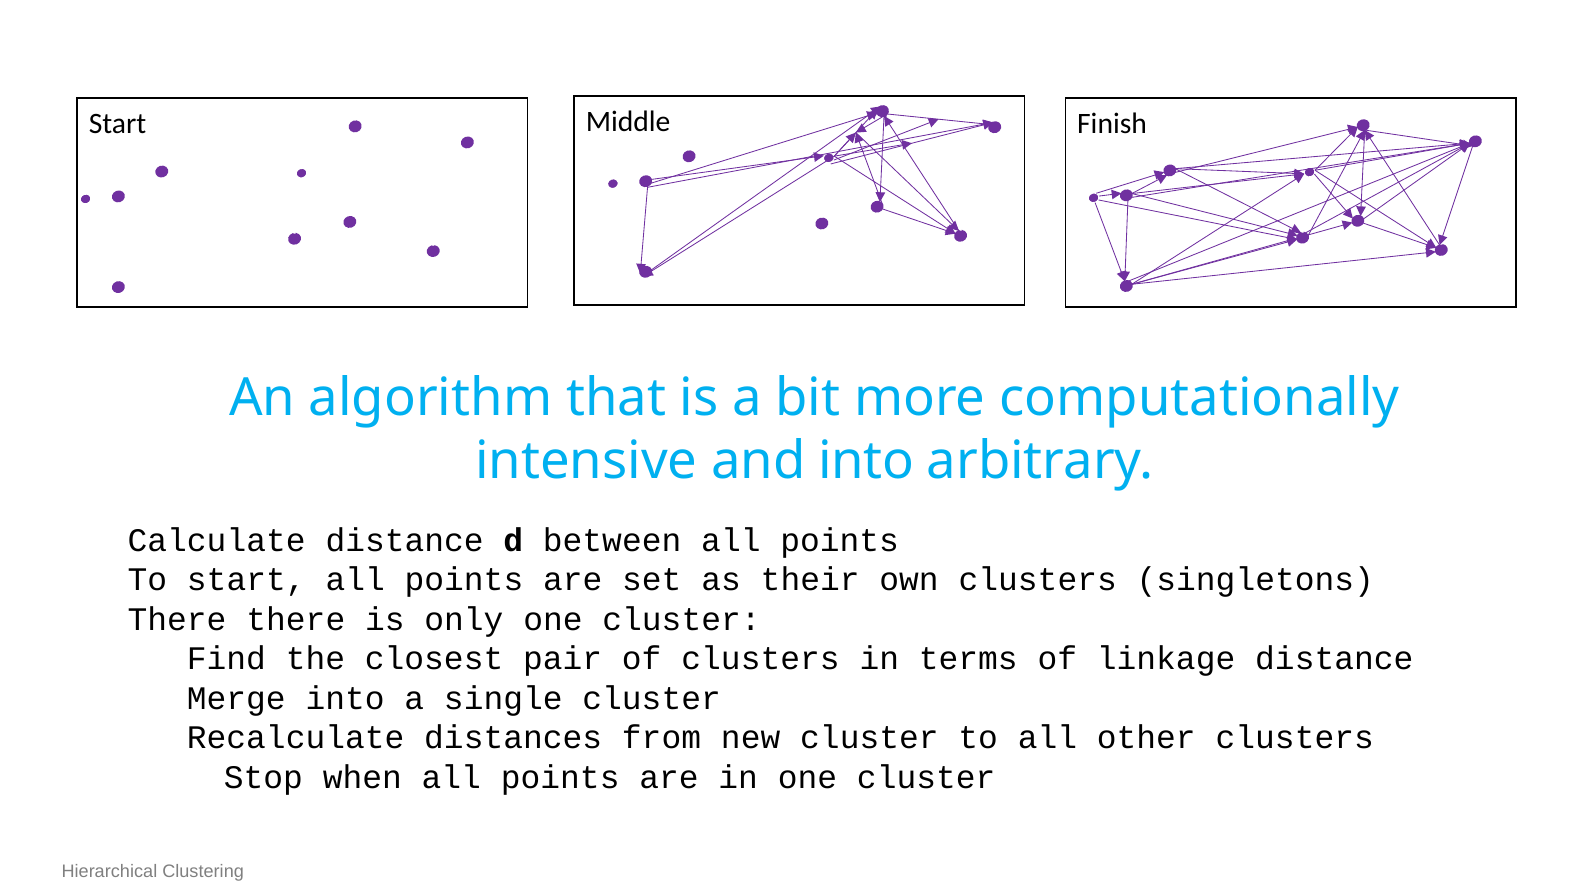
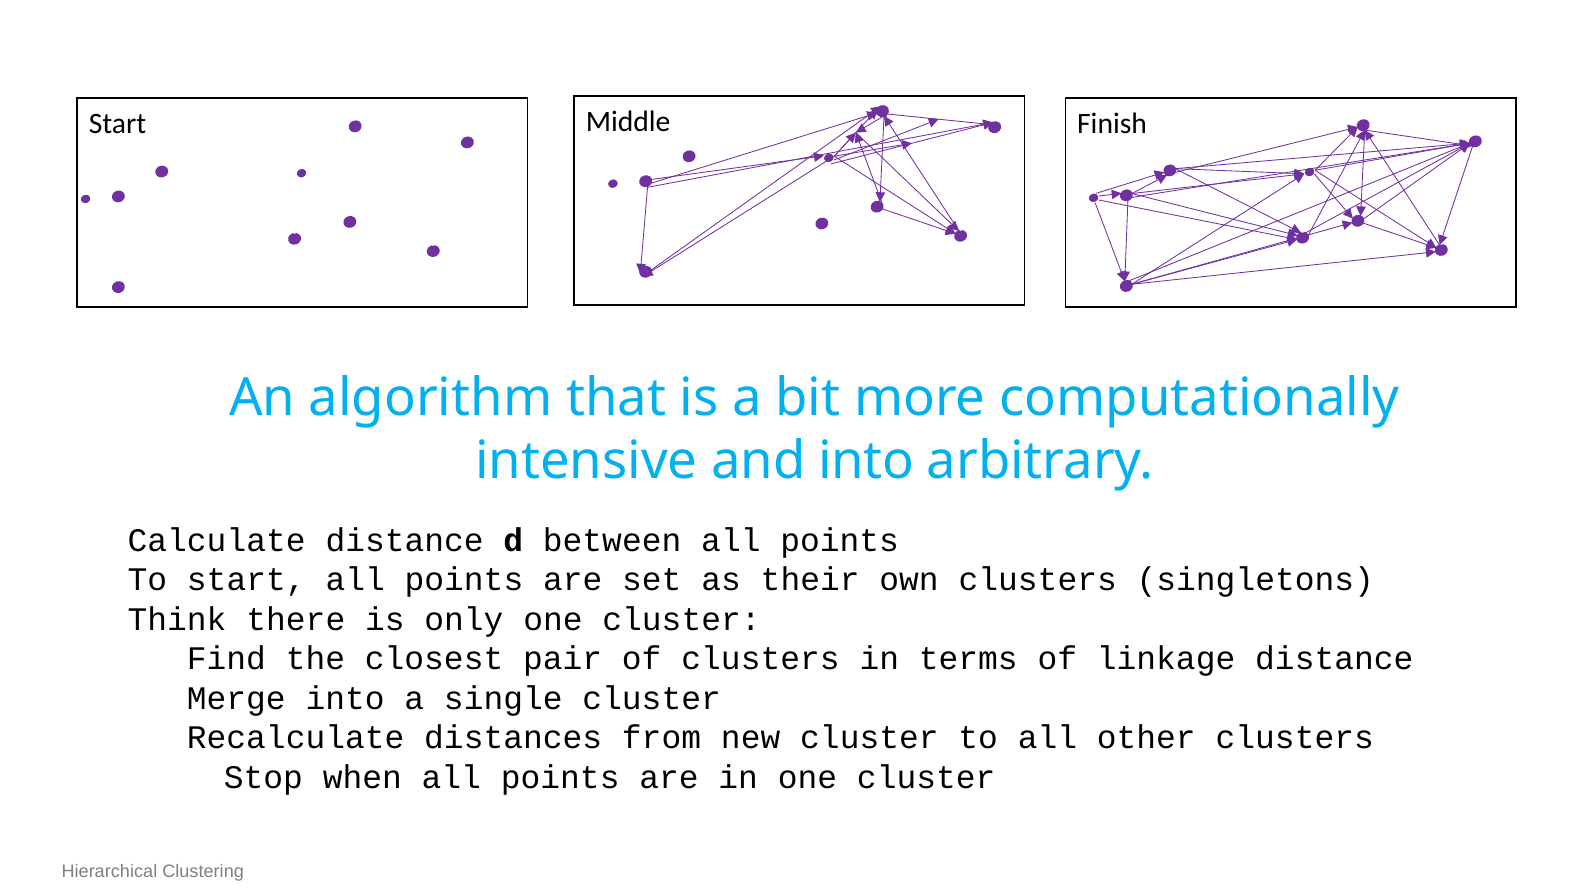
There at (177, 619): There -> Think
